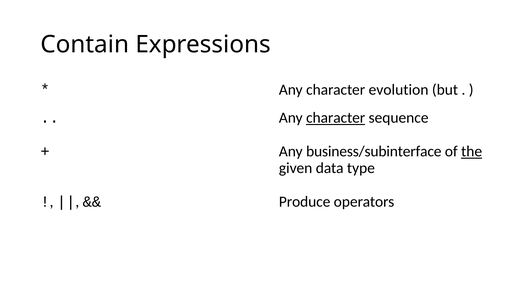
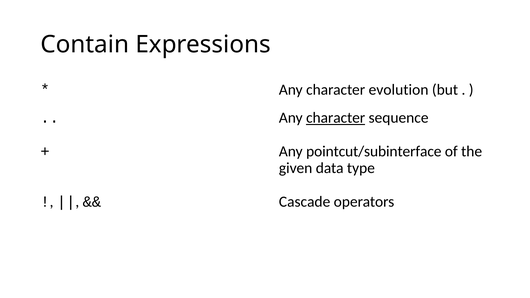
business/subinterface: business/subinterface -> pointcut/subinterface
the underline: present -> none
Produce: Produce -> Cascade
